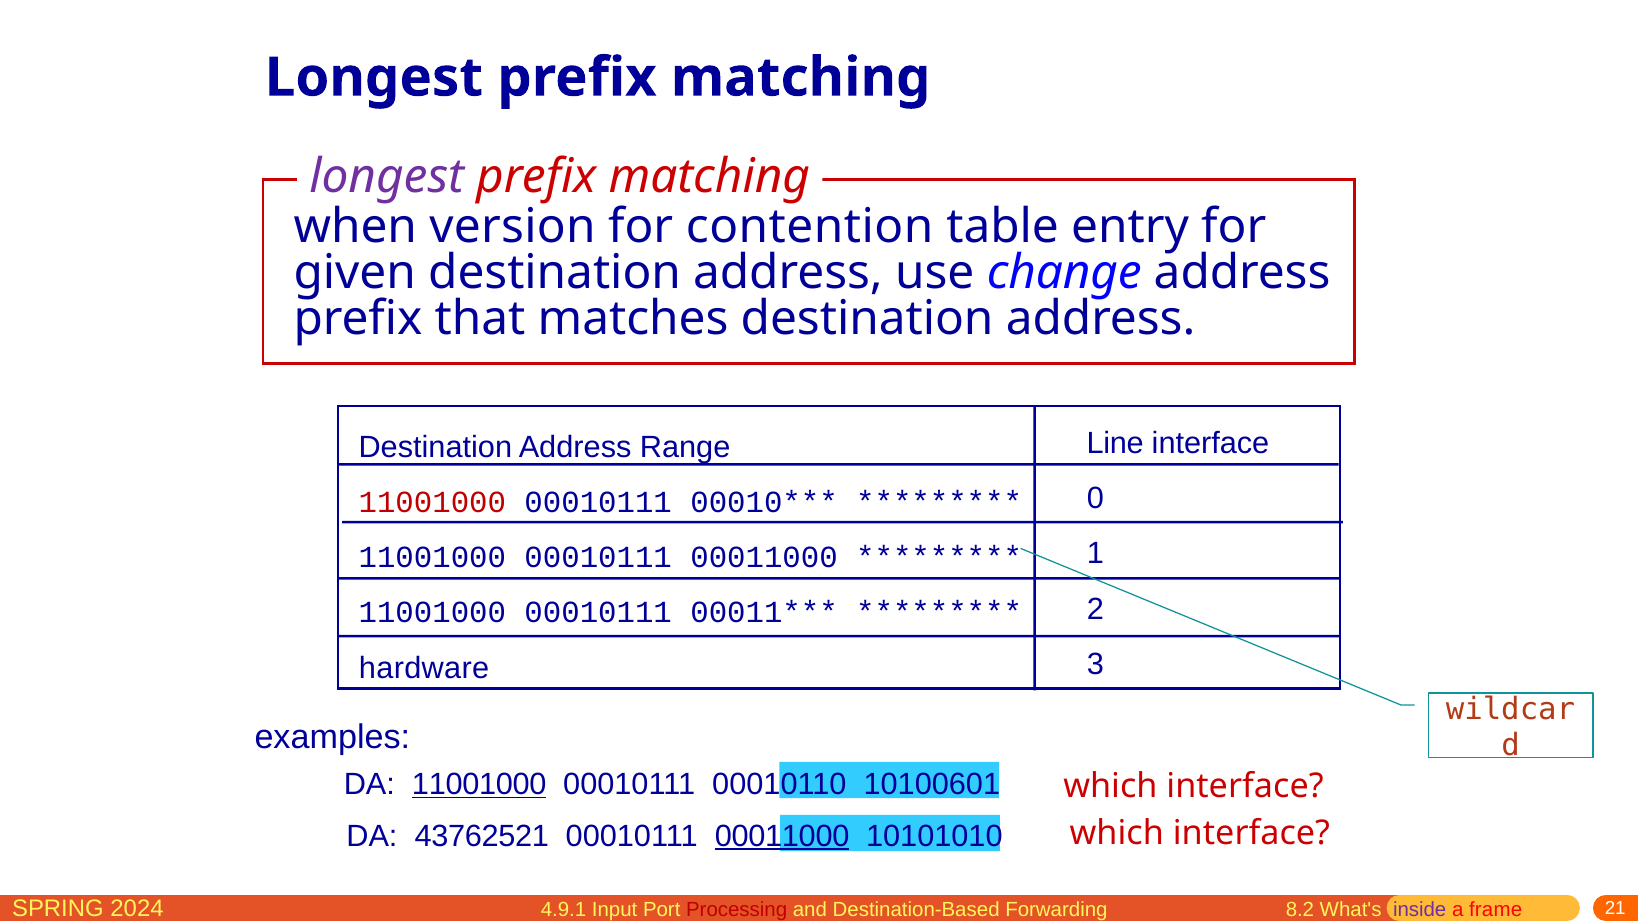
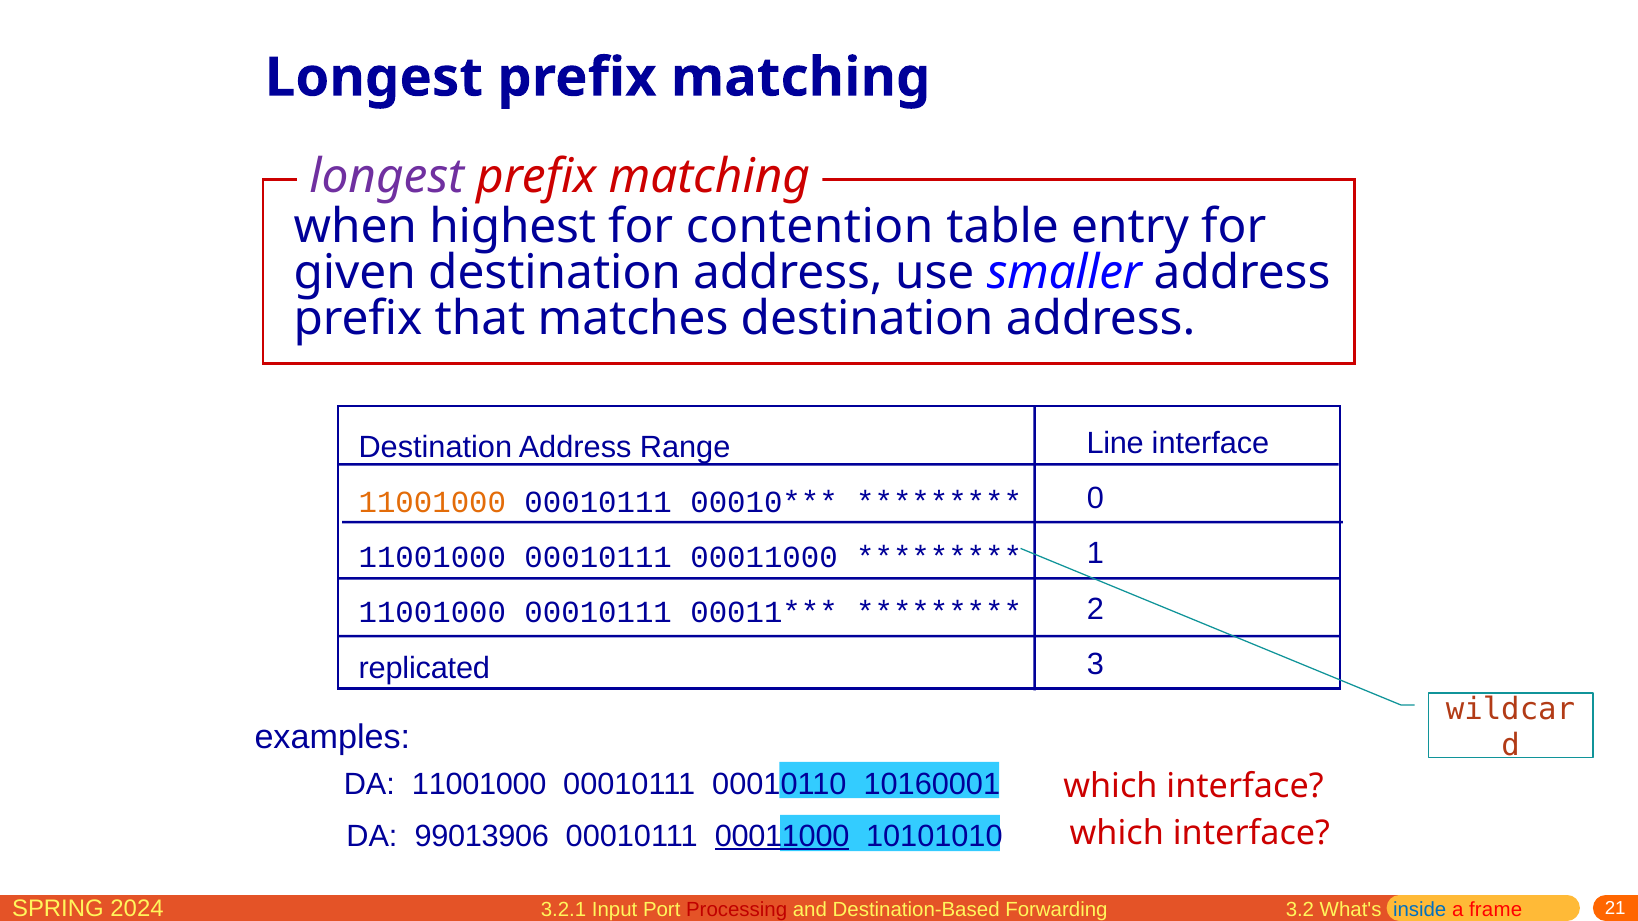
version: version -> highest
change: change -> smaller
11001000 at (432, 502) colour: red -> orange
hardware: hardware -> replicated
11001000 at (479, 785) underline: present -> none
10100601: 10100601 -> 10160001
43762521: 43762521 -> 99013906
4.9.1: 4.9.1 -> 3.2.1
8.2: 8.2 -> 3.2
inside colour: purple -> blue
